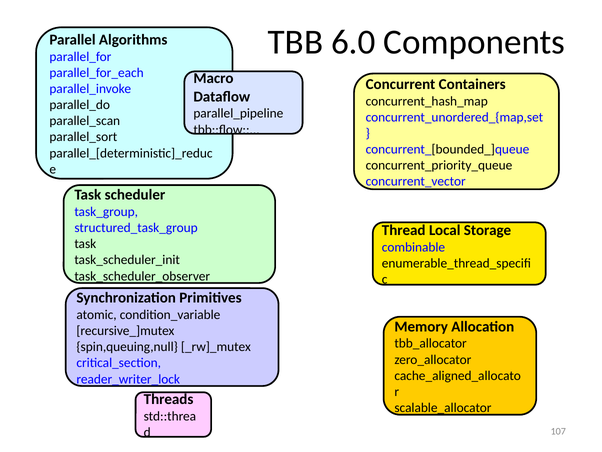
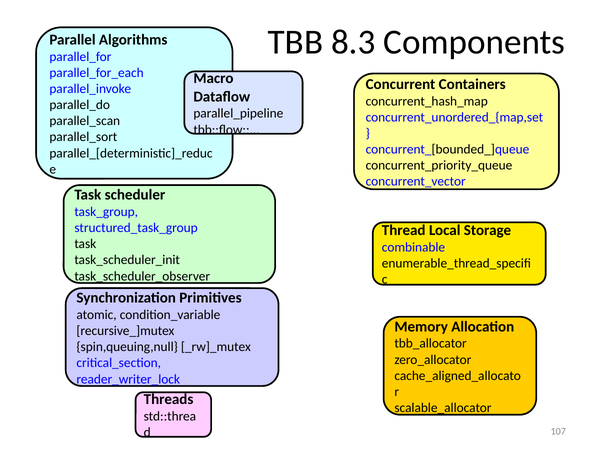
6.0: 6.0 -> 8.3
